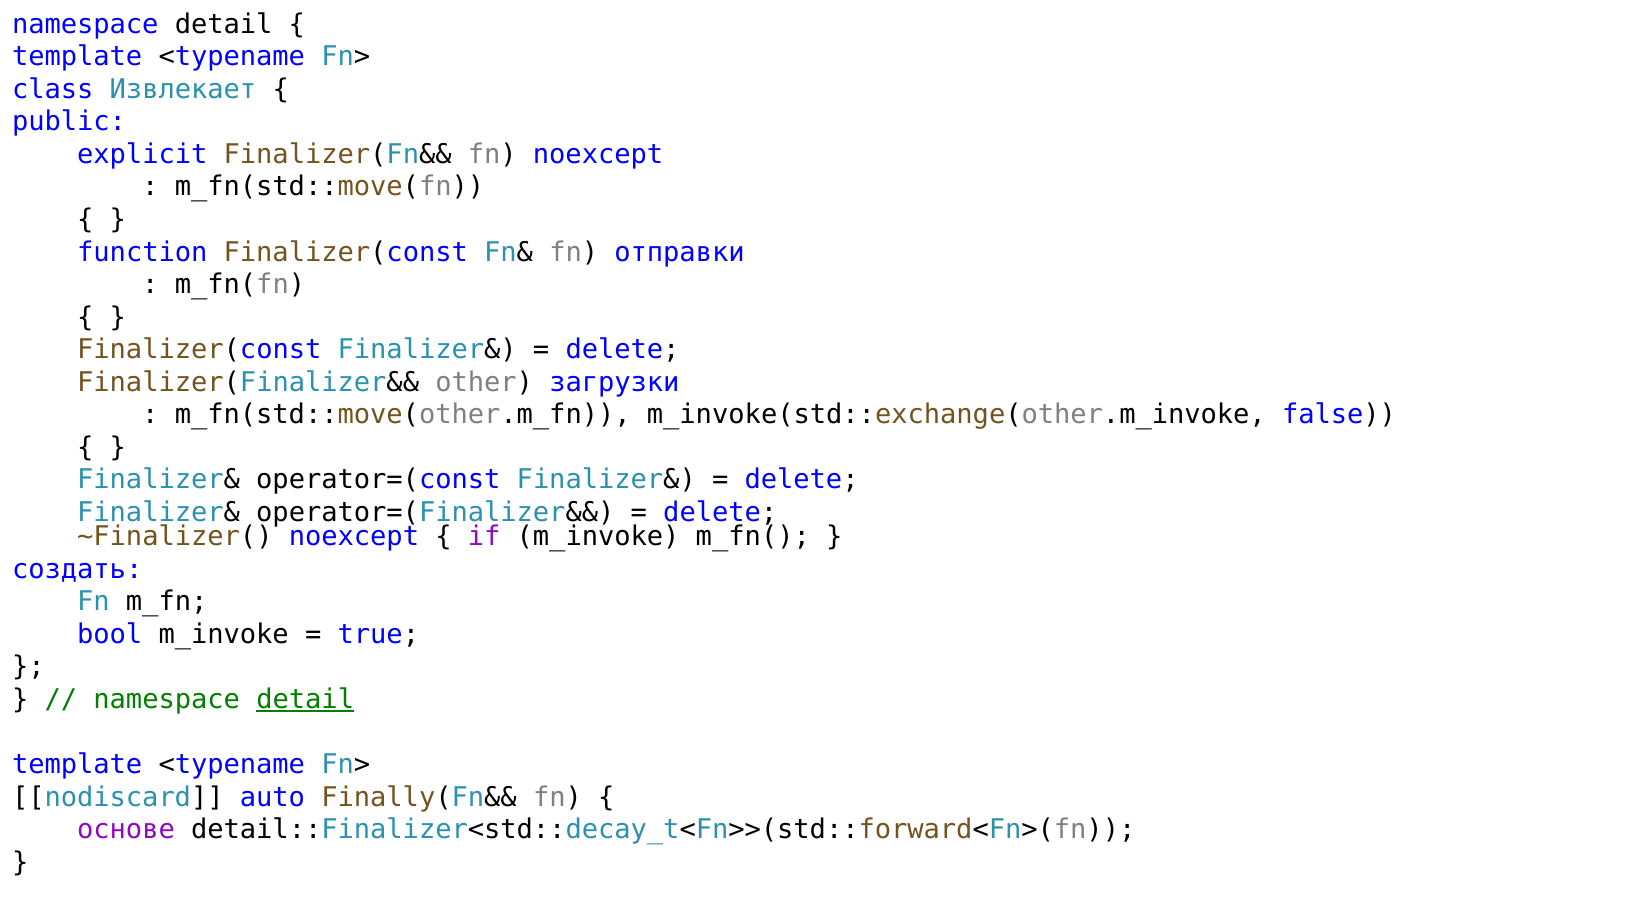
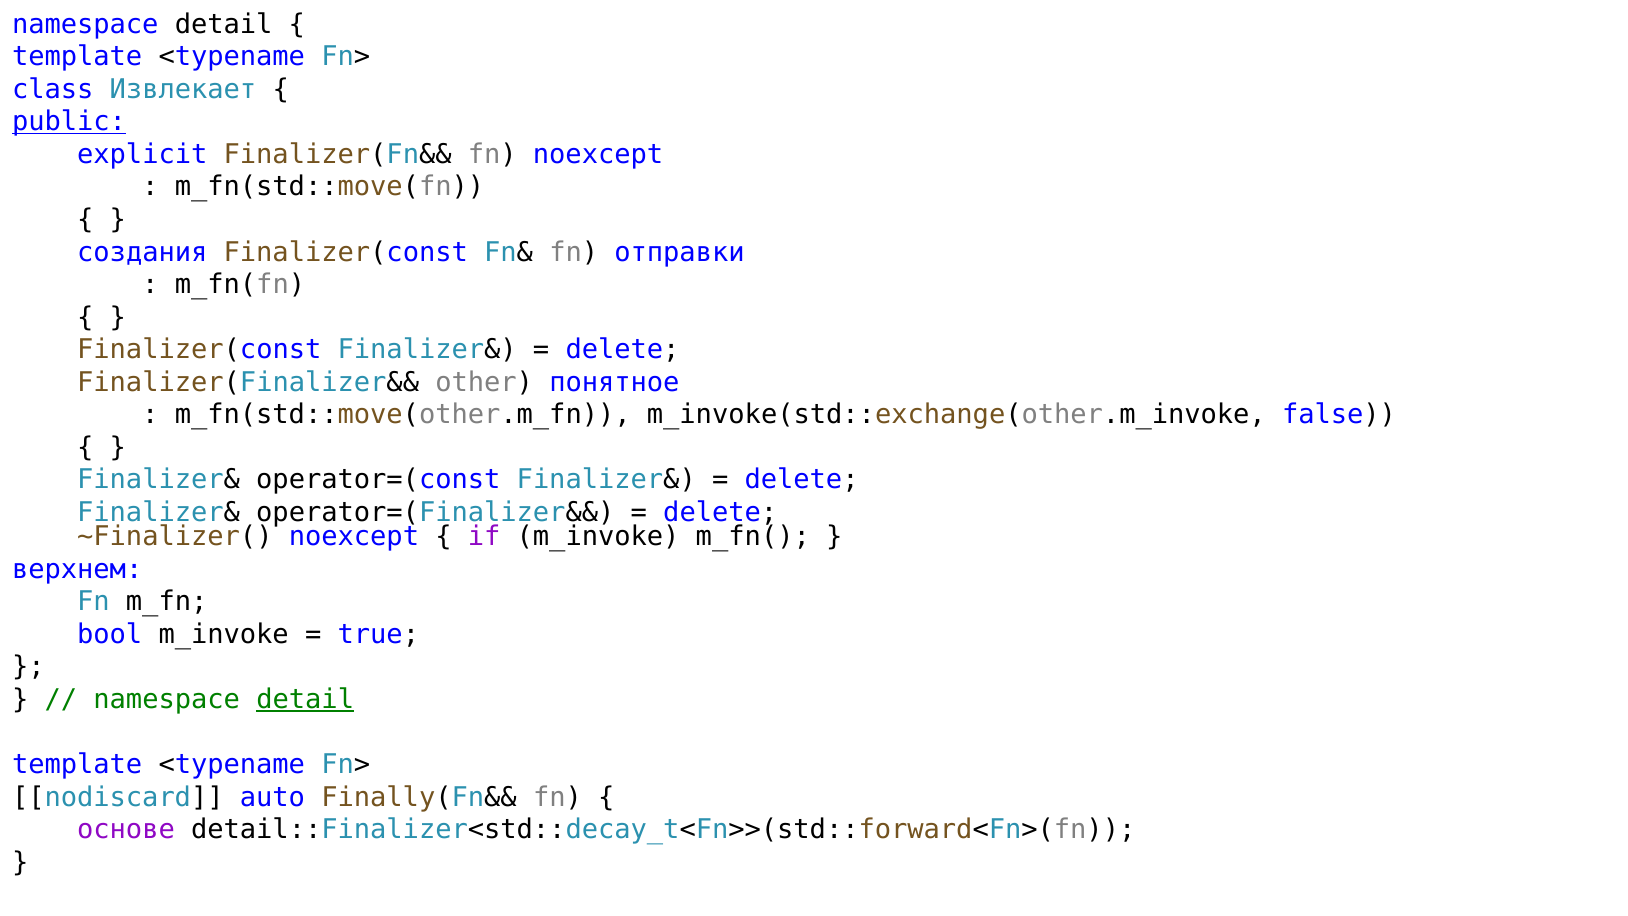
public underline: none -> present
function: function -> создания
загрузки: загрузки -> понятное
создать: создать -> верхнем
